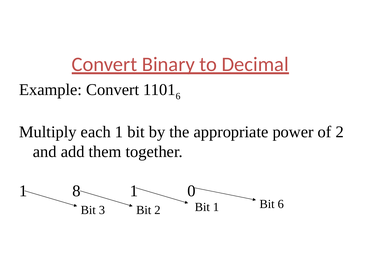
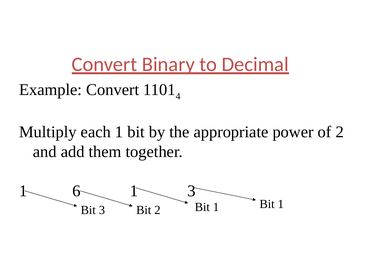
6 at (178, 96): 6 -> 4
8: 8 -> 6
1 0: 0 -> 3
Bit 3 Bit 6: 6 -> 1
